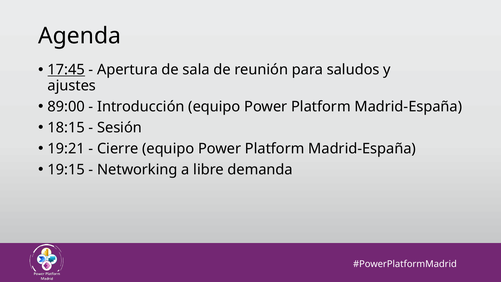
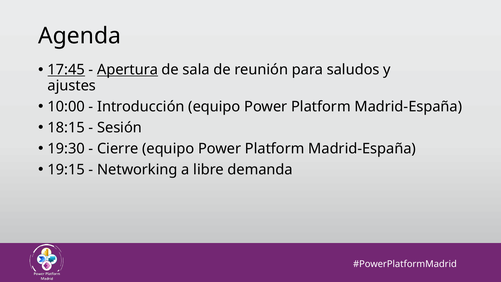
Apertura underline: none -> present
89:00: 89:00 -> 10:00
19:21: 19:21 -> 19:30
